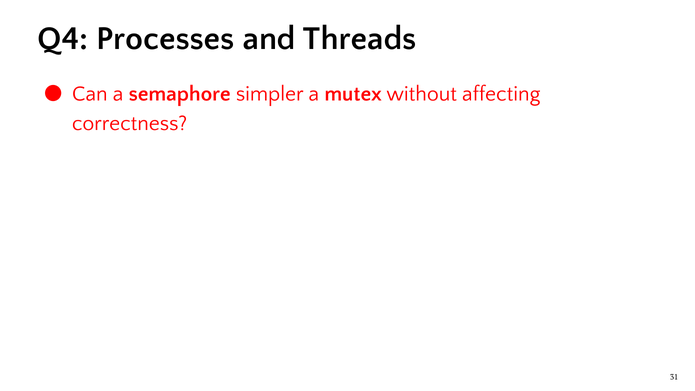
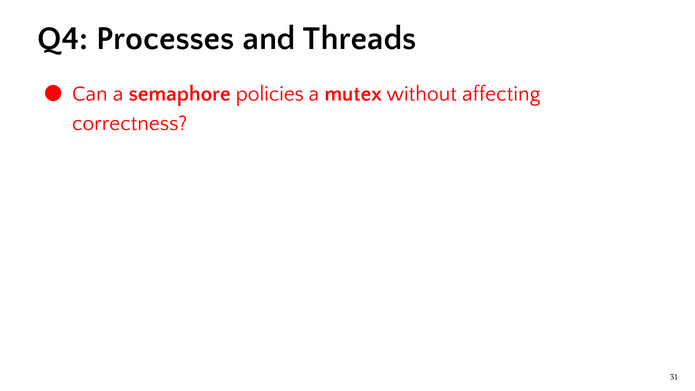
simpler: simpler -> policies
